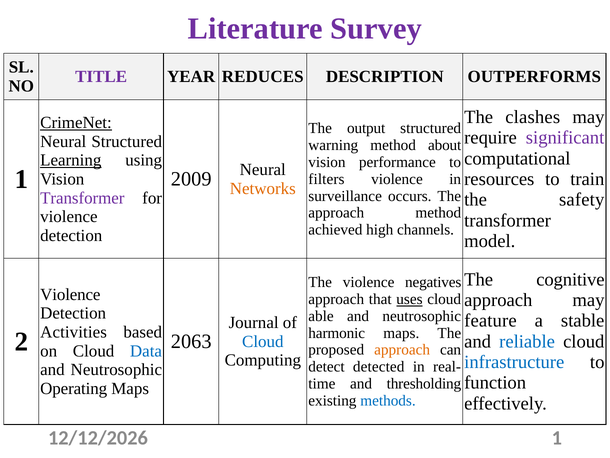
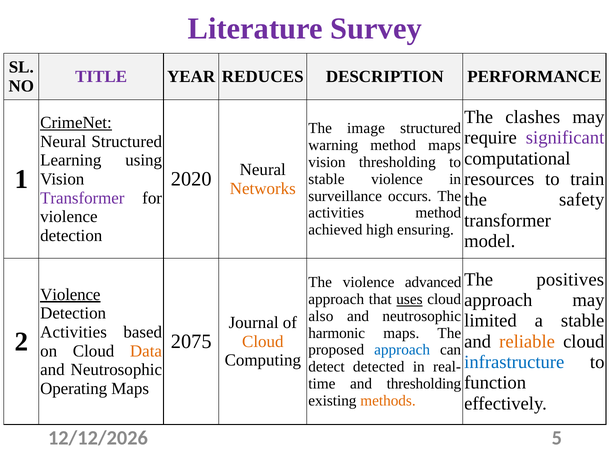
OUTPERFORMS: OUTPERFORMS -> PERFORMANCE
output: output -> image
method about: about -> maps
Learning underline: present -> none
vision performance: performance -> thresholding
2009: 2009 -> 2020
filters at (326, 179): filters -> stable
approach at (336, 213): approach -> activities
channels: channels -> ensuring
cognitive: cognitive -> positives
negatives: negatives -> advanced
Violence at (70, 294) underline: none -> present
able: able -> also
feature: feature -> limited
2063: 2063 -> 2075
reliable colour: blue -> orange
Cloud at (263, 341) colour: blue -> orange
approach at (402, 350) colour: orange -> blue
Data colour: blue -> orange
methods colour: blue -> orange
1 at (557, 437): 1 -> 5
